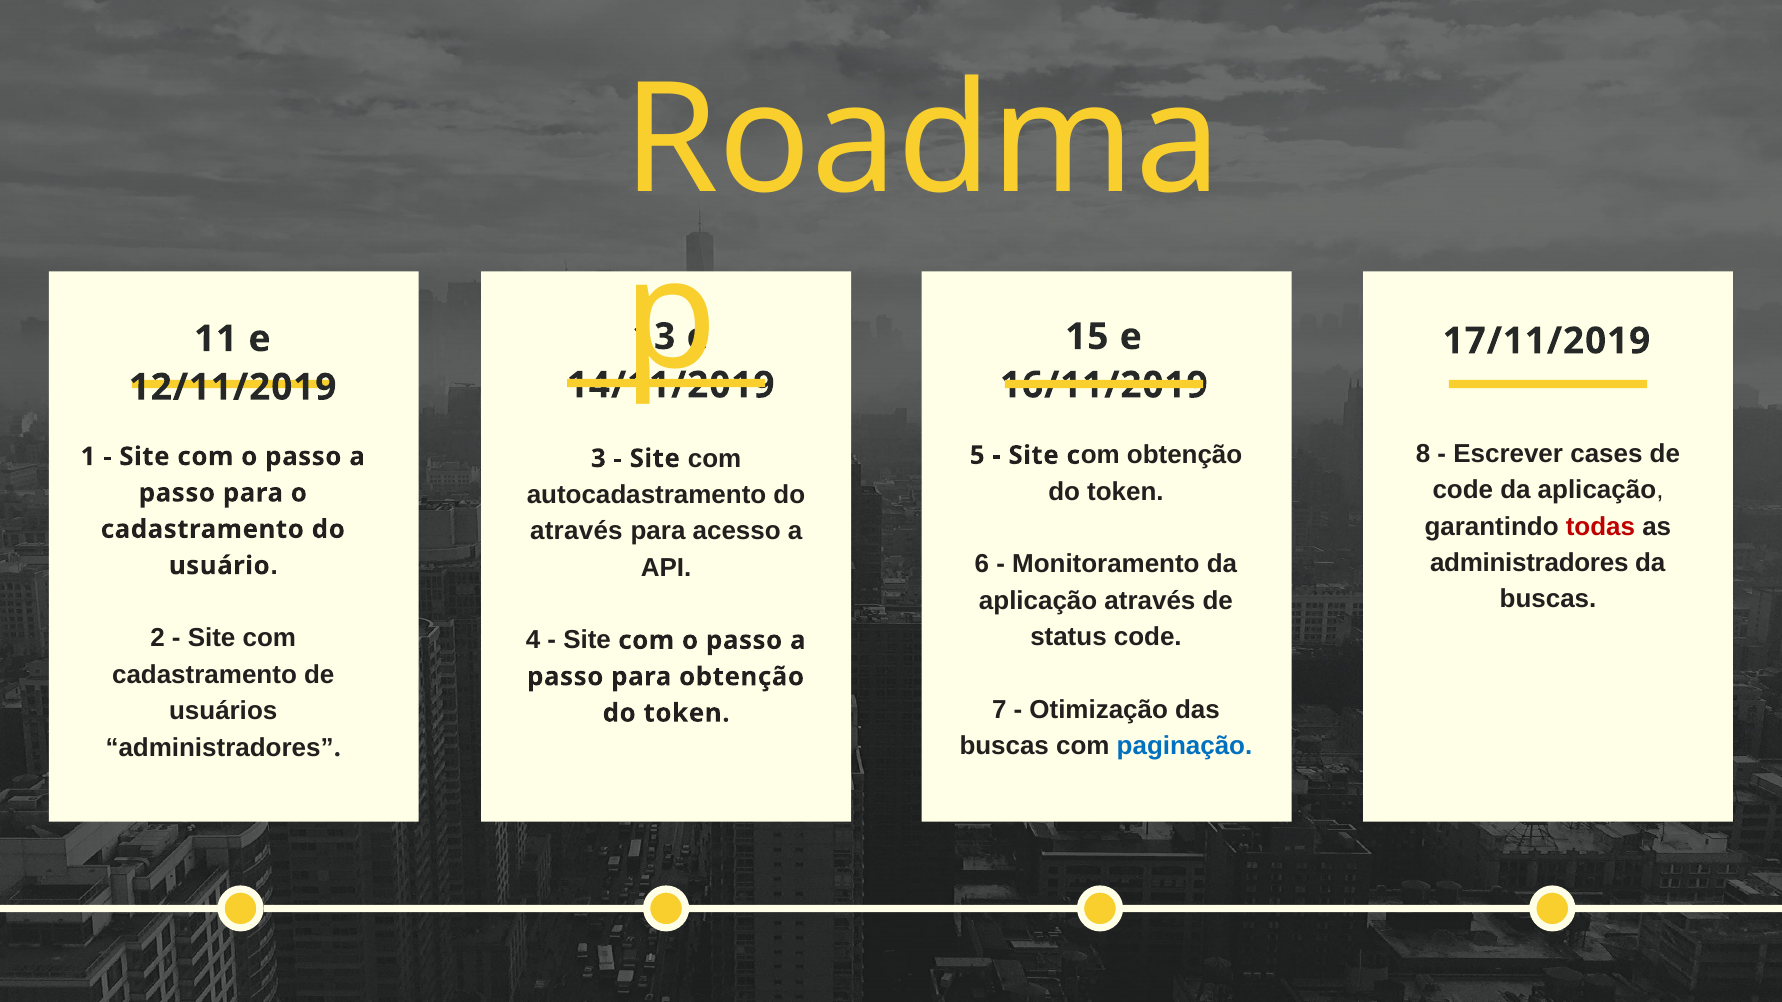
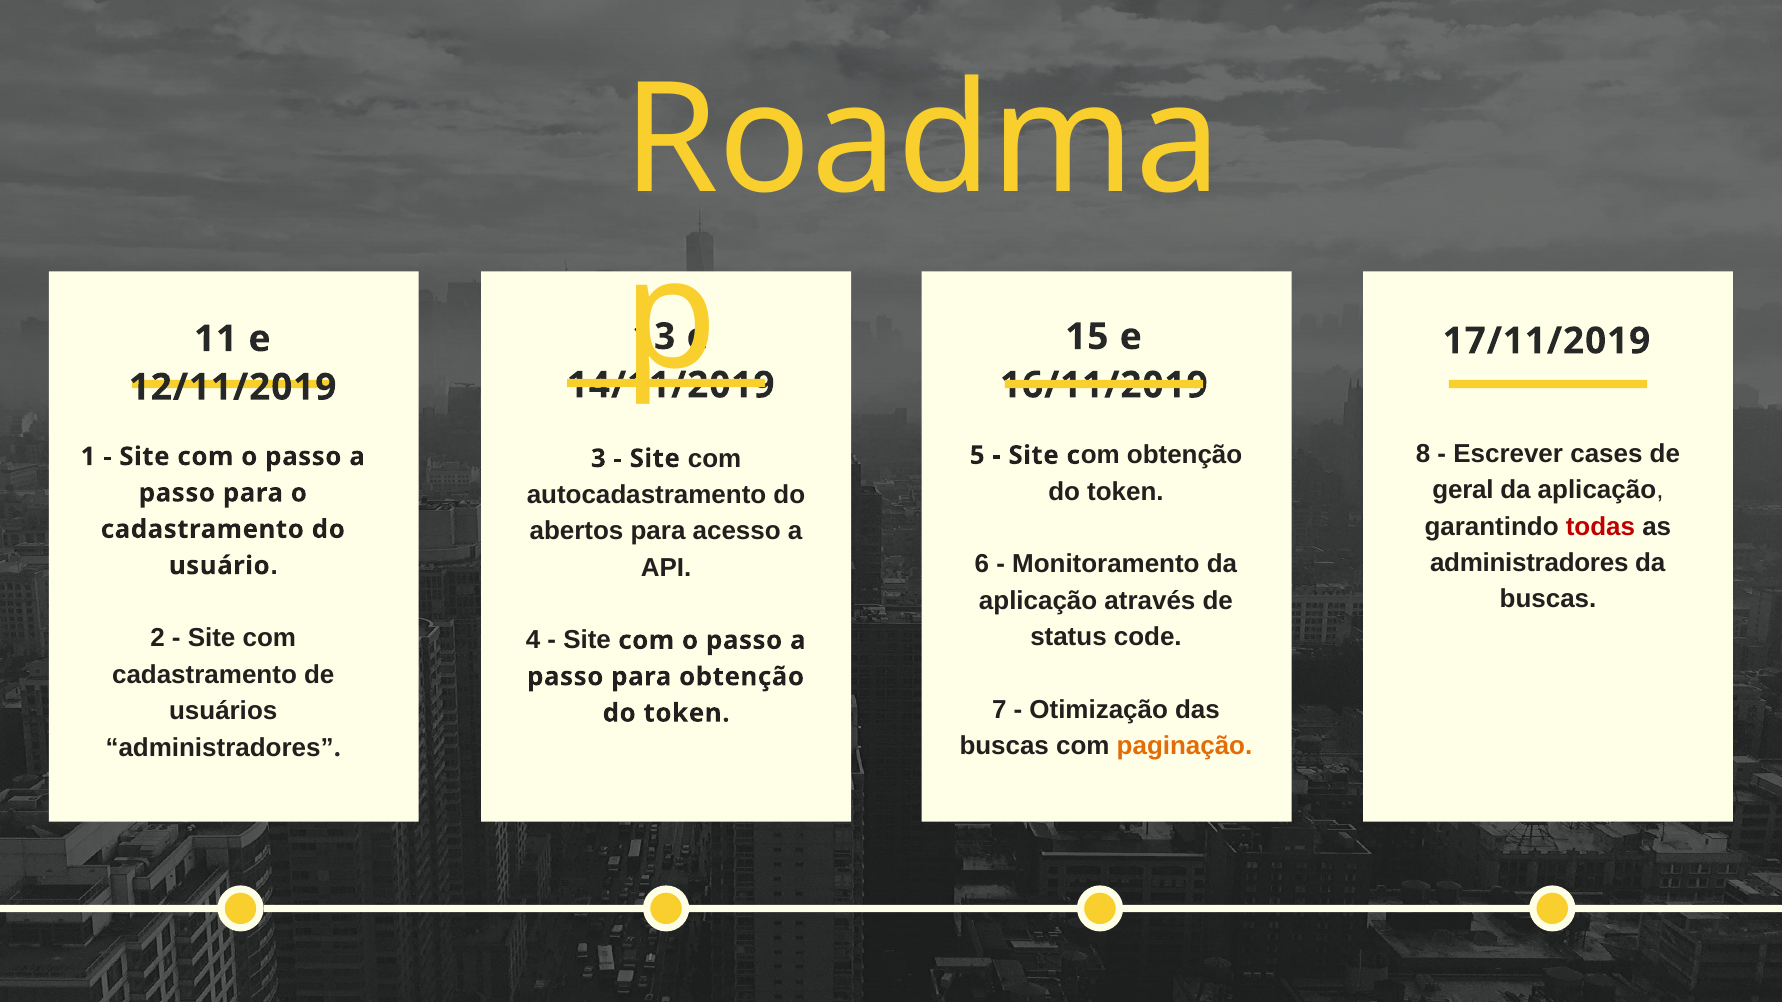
code at (1463, 490): code -> geral
através at (576, 531): através -> abertos
paginação colour: blue -> orange
